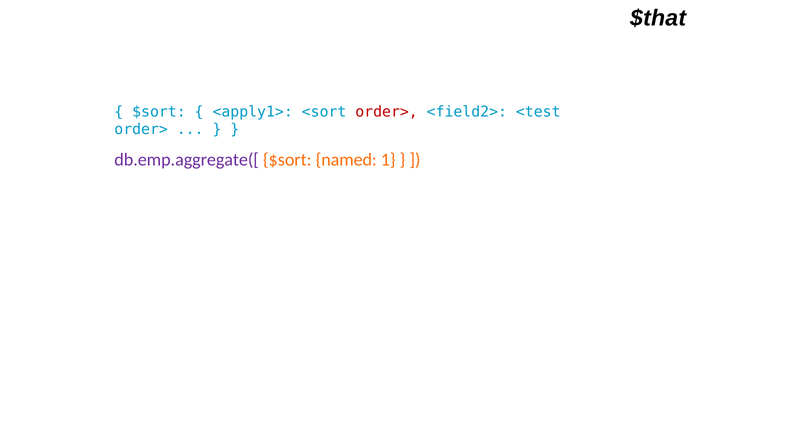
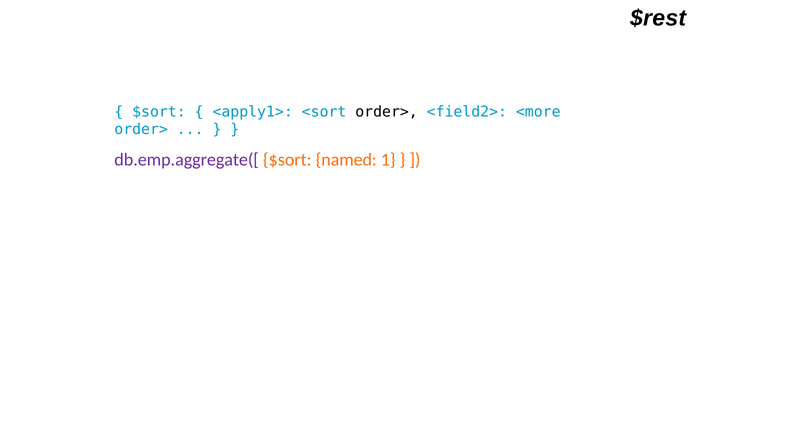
$that: $that -> $rest
order> at (387, 112) colour: red -> black
<test: <test -> <more
